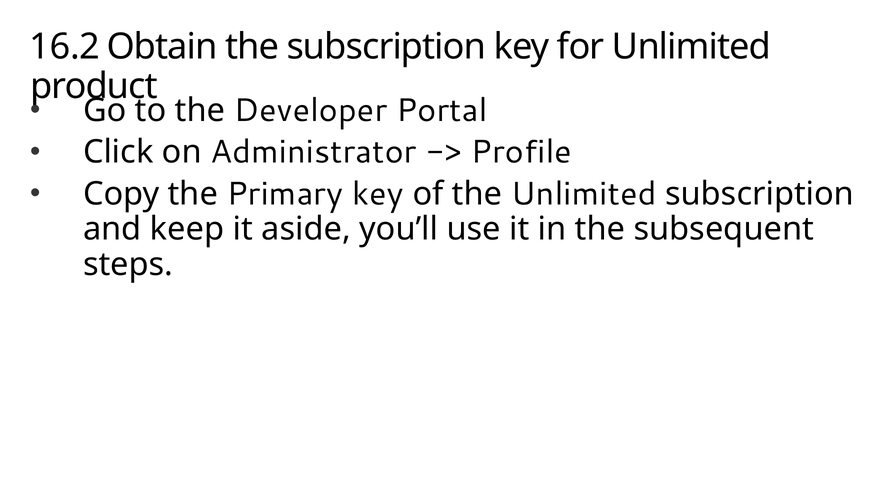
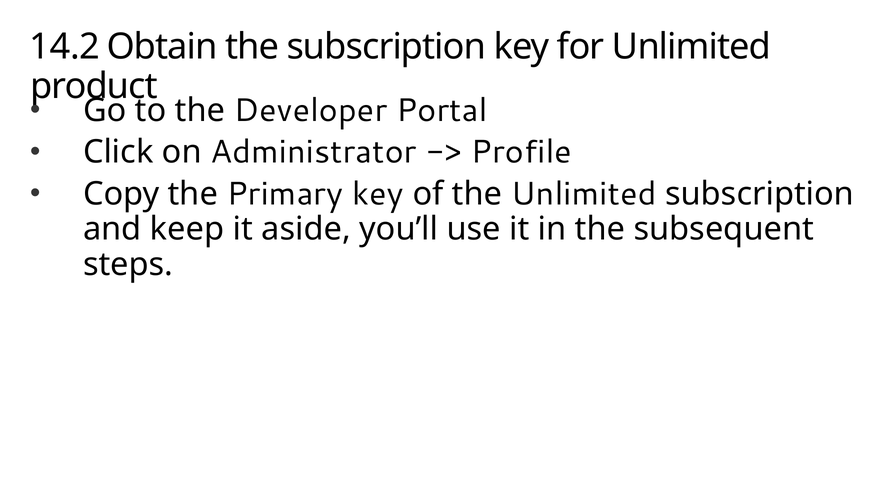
16.2: 16.2 -> 14.2
